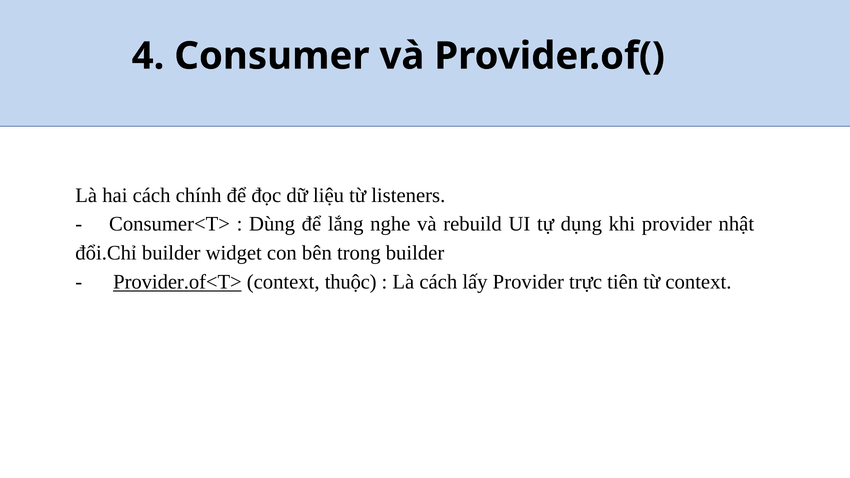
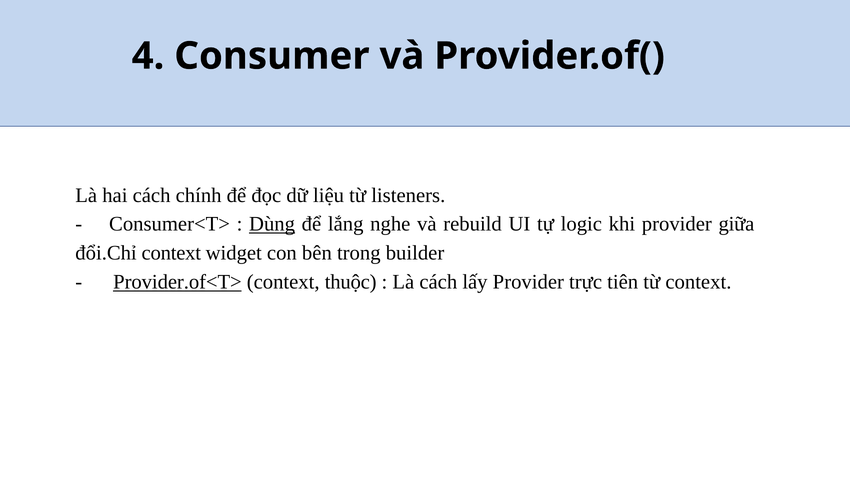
Dùng underline: none -> present
dụng: dụng -> logic
nhật: nhật -> giữa
đổi.Chỉ builder: builder -> context
